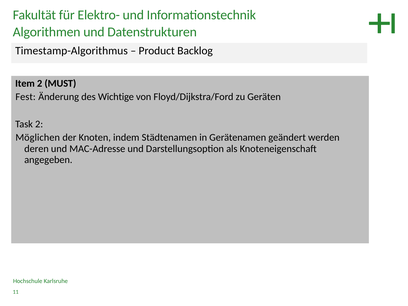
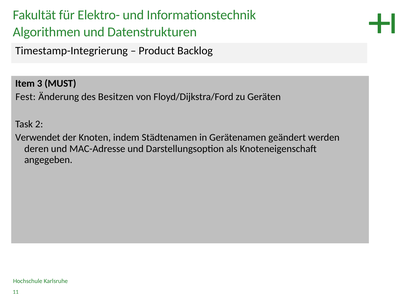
Timestamp-Algorithmus: Timestamp-Algorithmus -> Timestamp-Integrierung
Item 2: 2 -> 3
Wichtige: Wichtige -> Besitzen
Möglichen: Möglichen -> Verwendet
